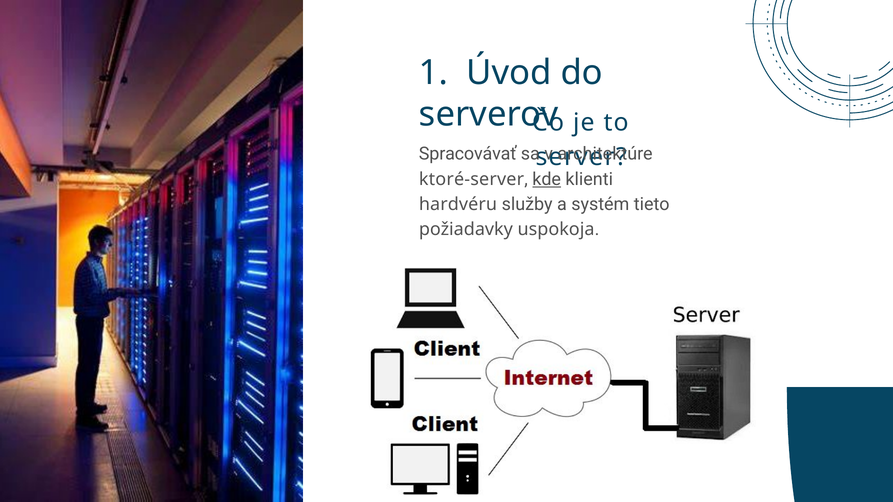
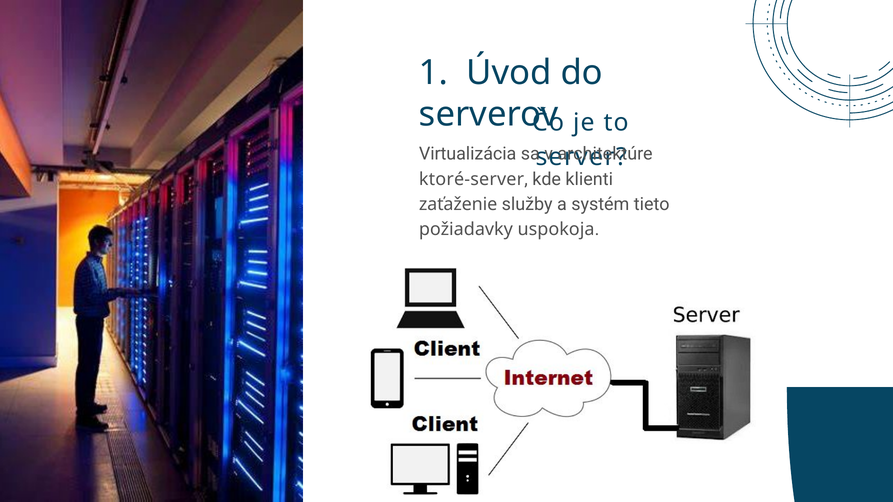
Spracovávať: Spracovávať -> Virtualizácia
kde underline: present -> none
hardvéru: hardvéru -> zaťaženie
